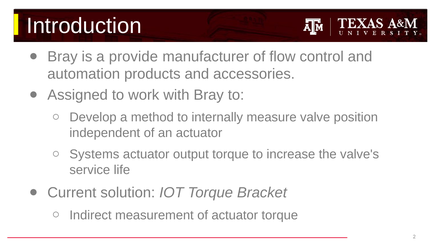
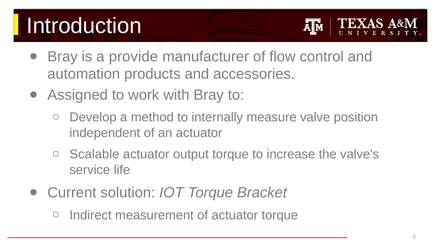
Systems: Systems -> Scalable
